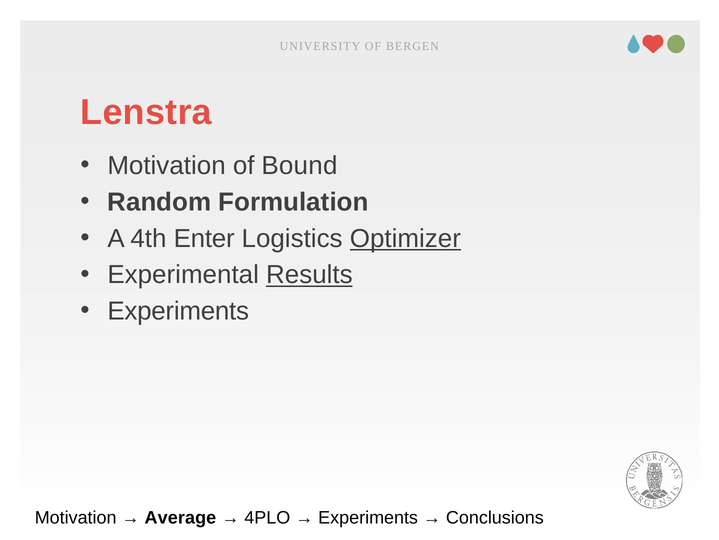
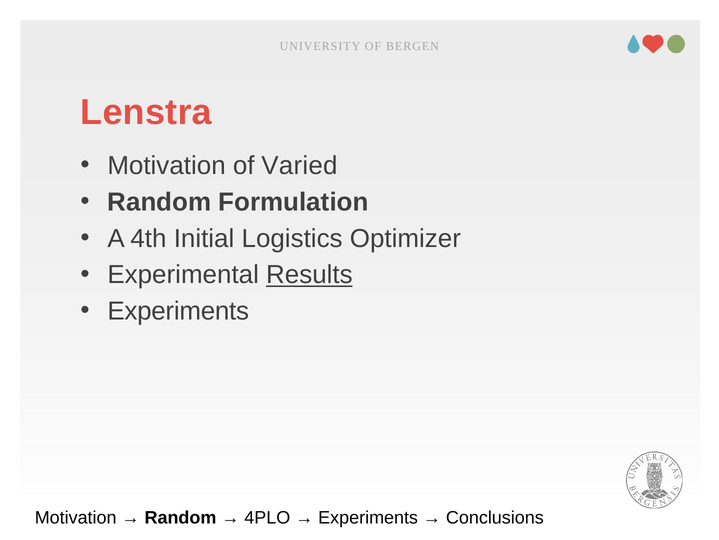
Bound: Bound -> Varied
Enter: Enter -> Initial
Optimizer underline: present -> none
Average at (180, 517): Average -> Random
